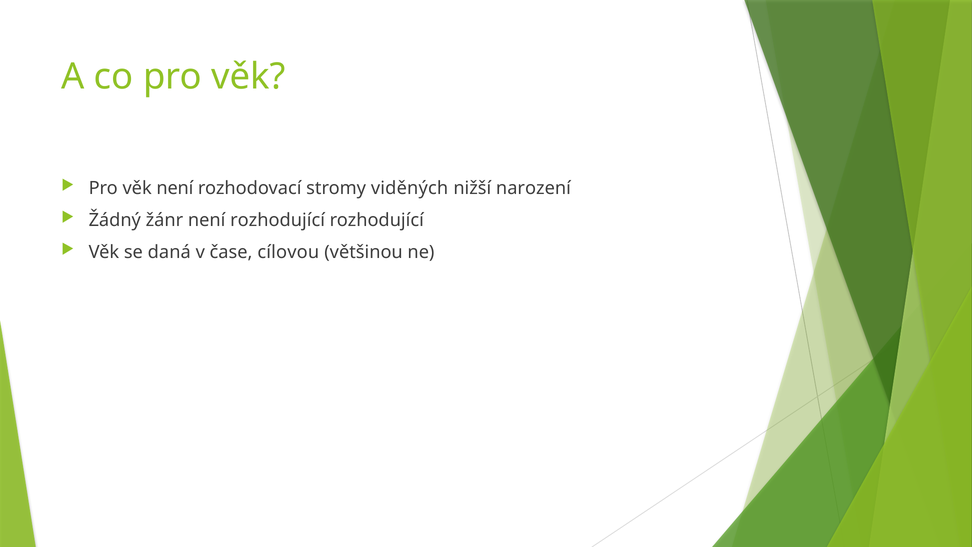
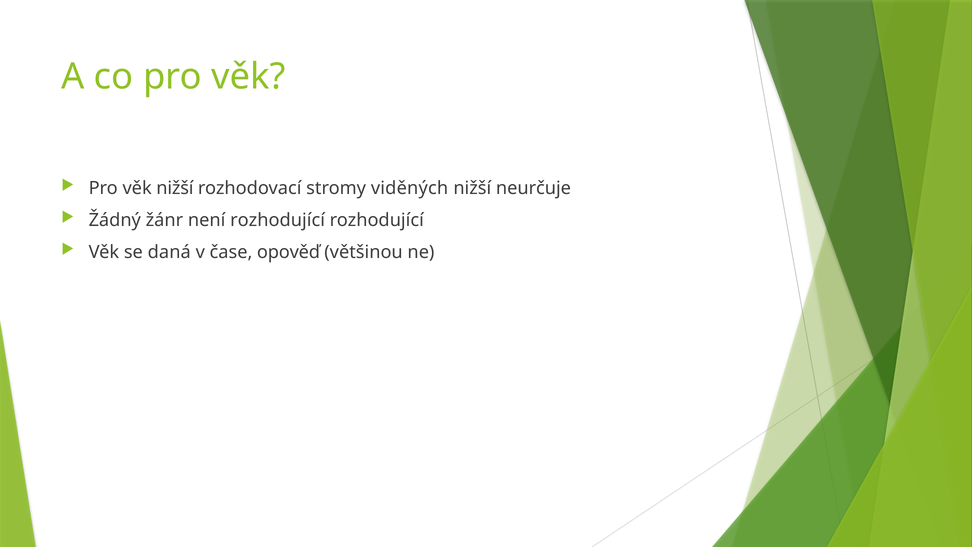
věk není: není -> nižší
narození: narození -> neurčuje
cílovou: cílovou -> opověď
